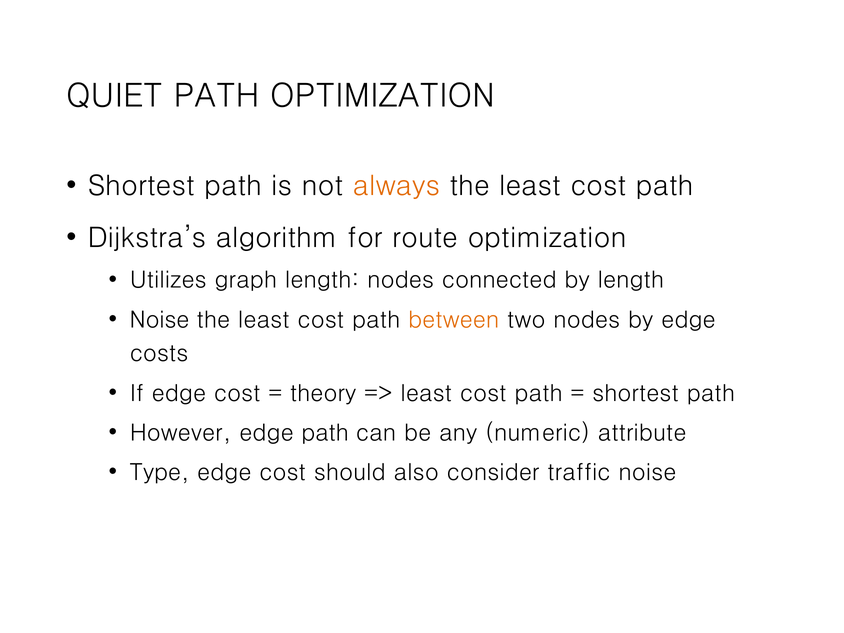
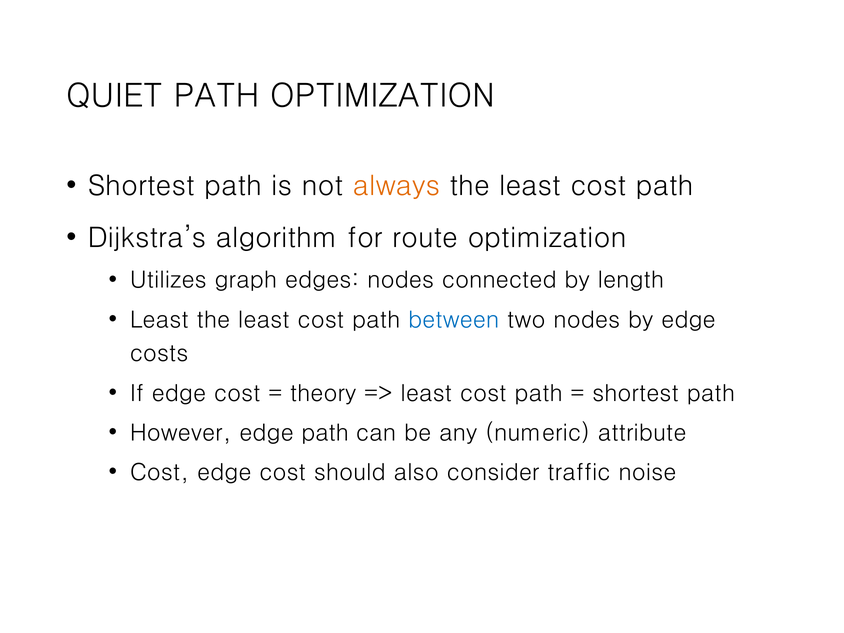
graph length: length -> edges
Noise at (159, 320): Noise -> Least
between colour: orange -> blue
Type at (160, 473): Type -> Cost
